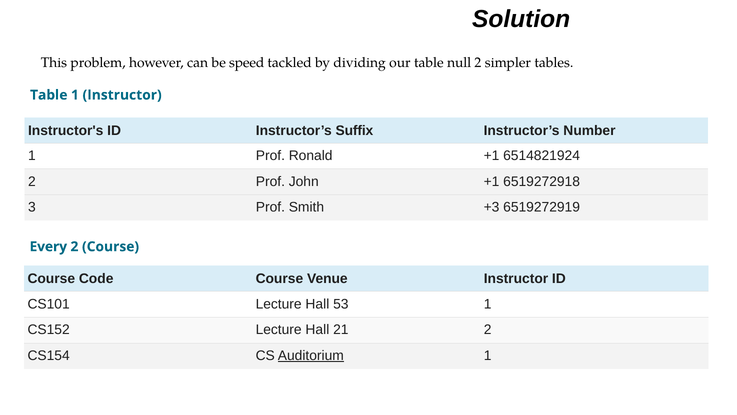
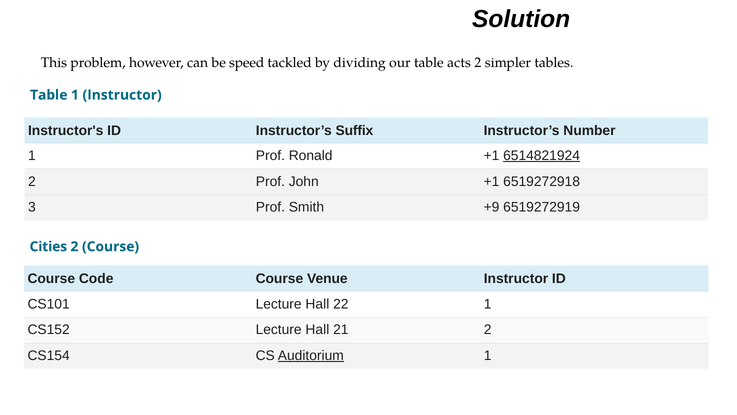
null: null -> acts
6514821924 underline: none -> present
+3: +3 -> +9
Every: Every -> Cities
53: 53 -> 22
